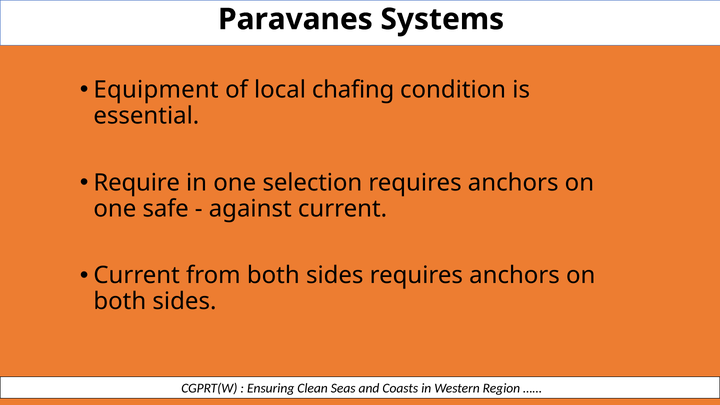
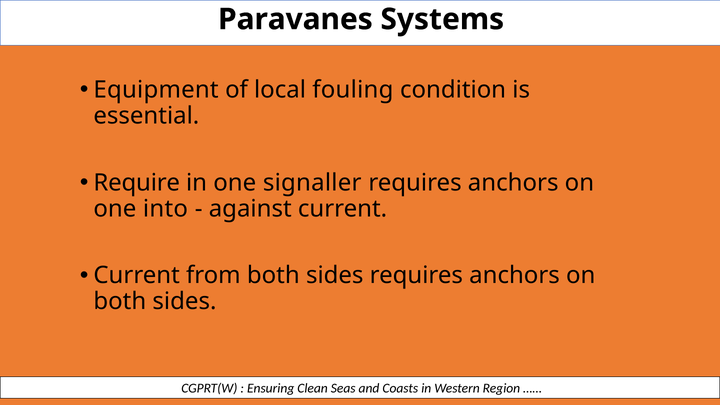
chafing: chafing -> fouling
selection: selection -> signaller
safe: safe -> into
